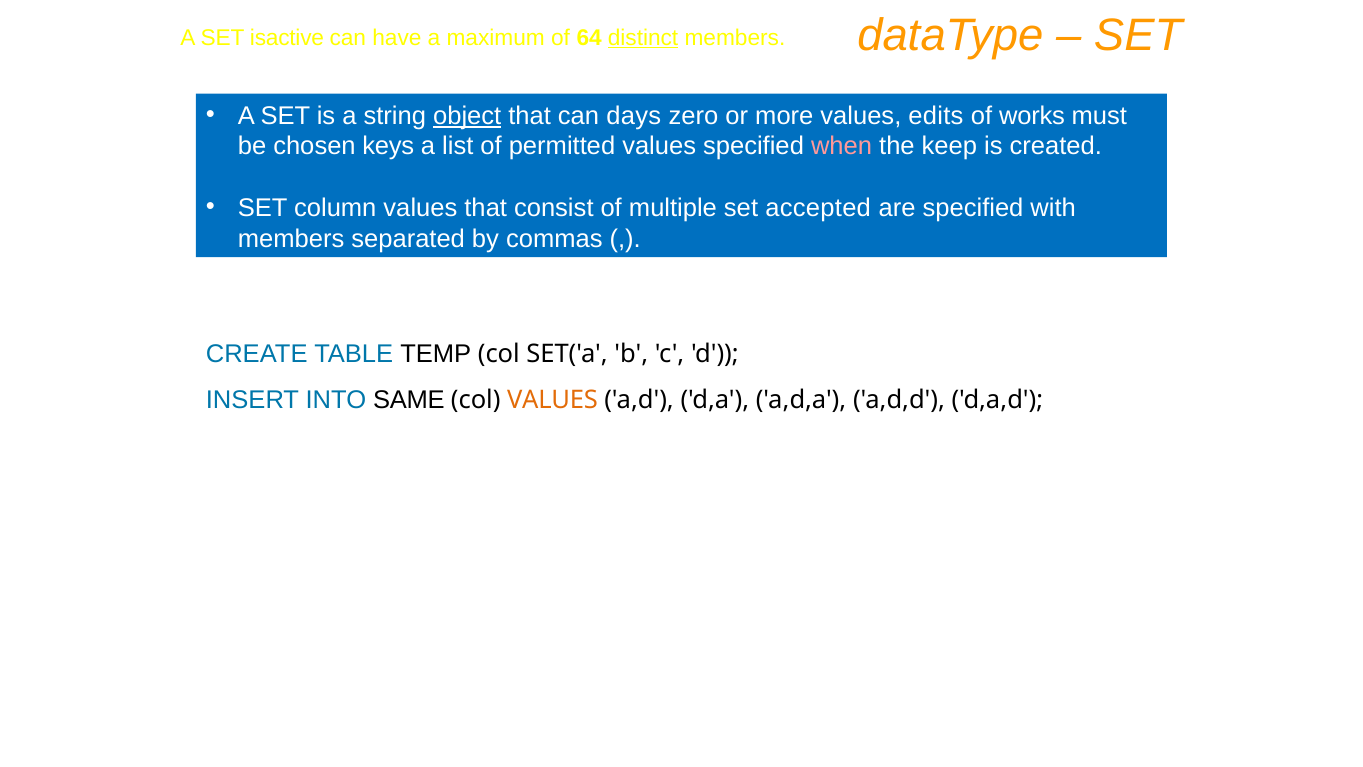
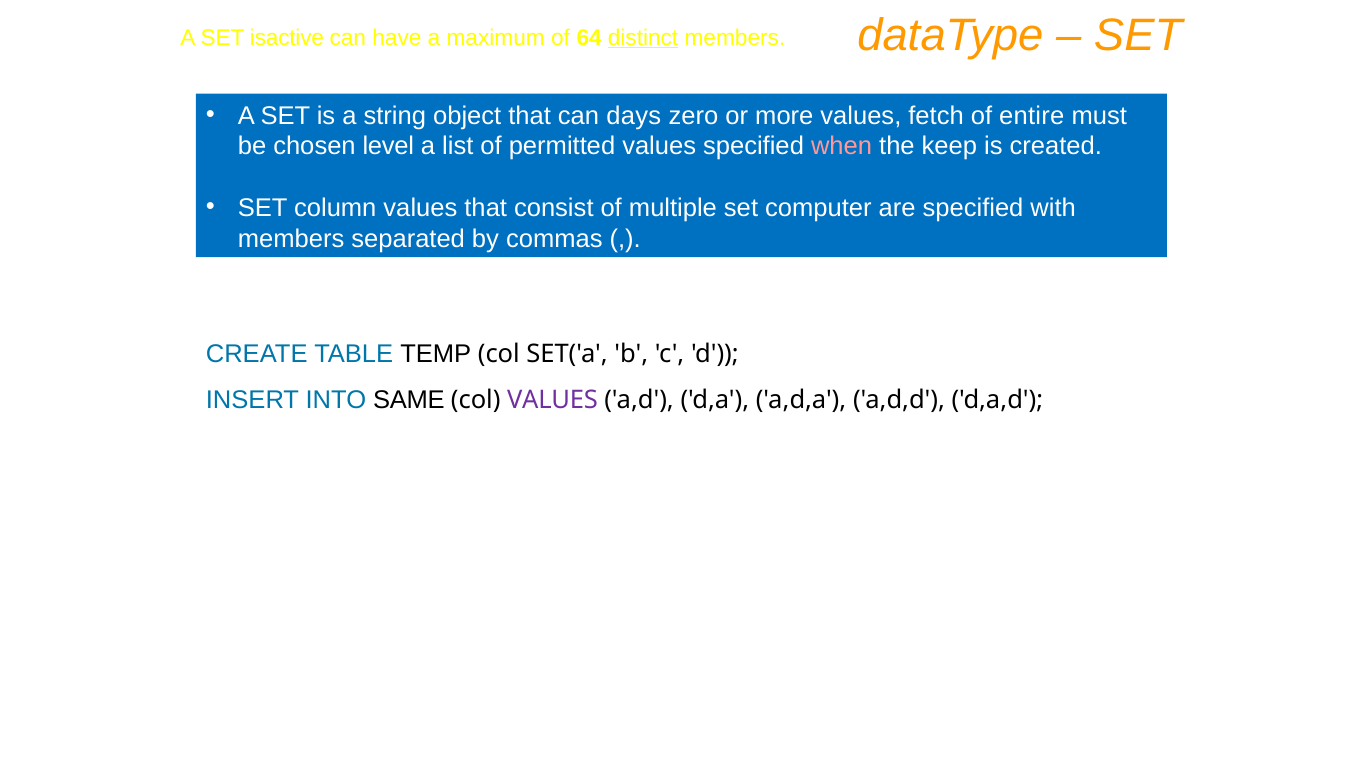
object underline: present -> none
edits: edits -> fetch
works: works -> entire
keys: keys -> level
accepted: accepted -> computer
VALUES at (553, 400) colour: orange -> purple
